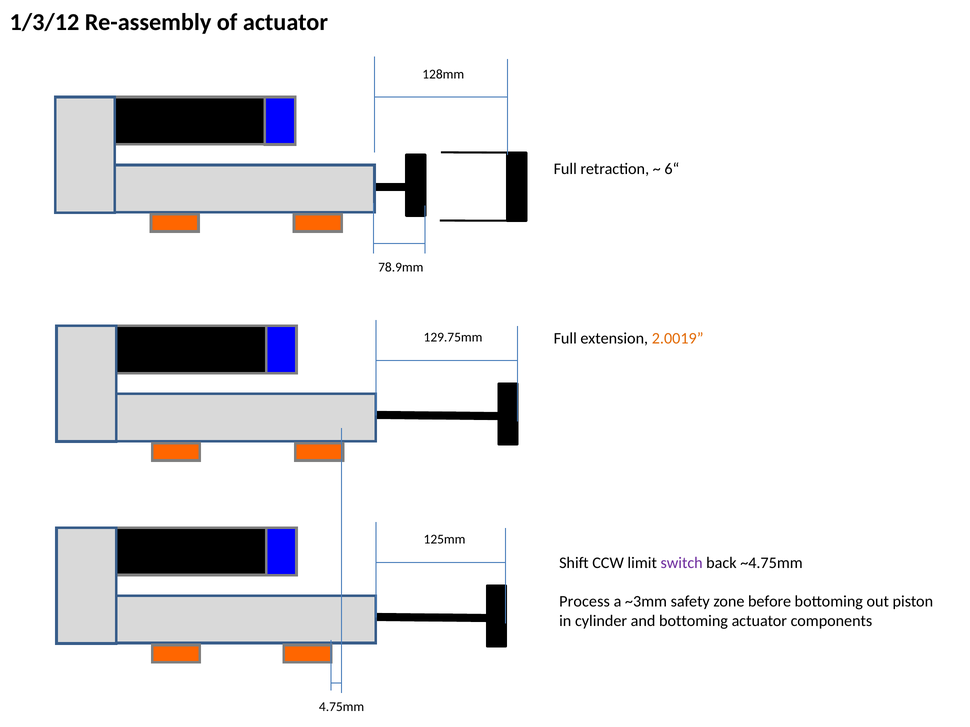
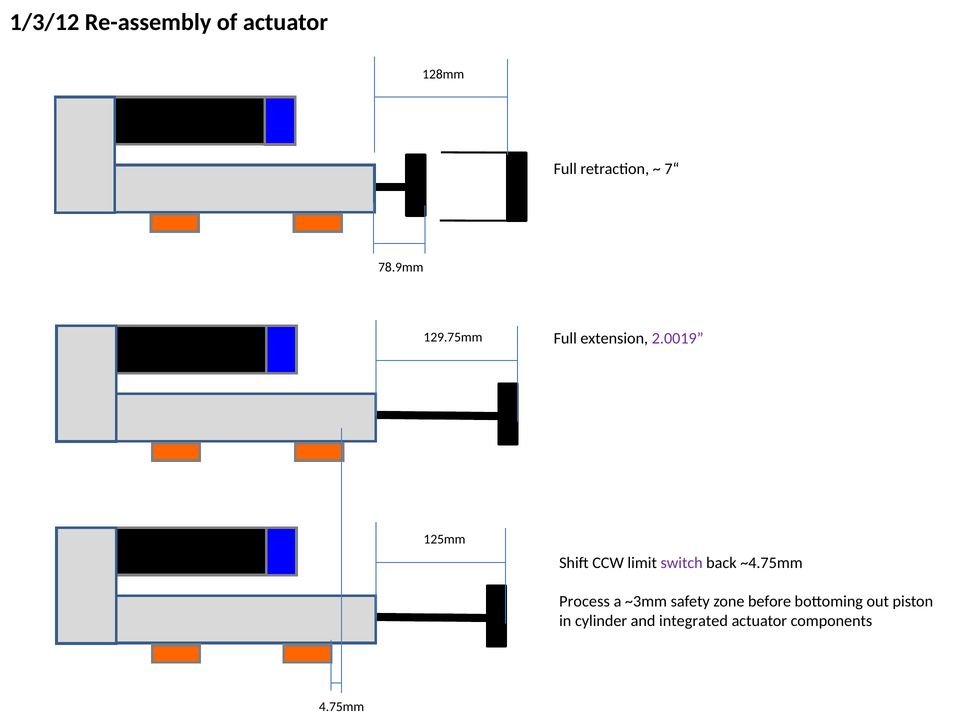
6“: 6“ -> 7“
2.0019 colour: orange -> purple
and bottoming: bottoming -> integrated
